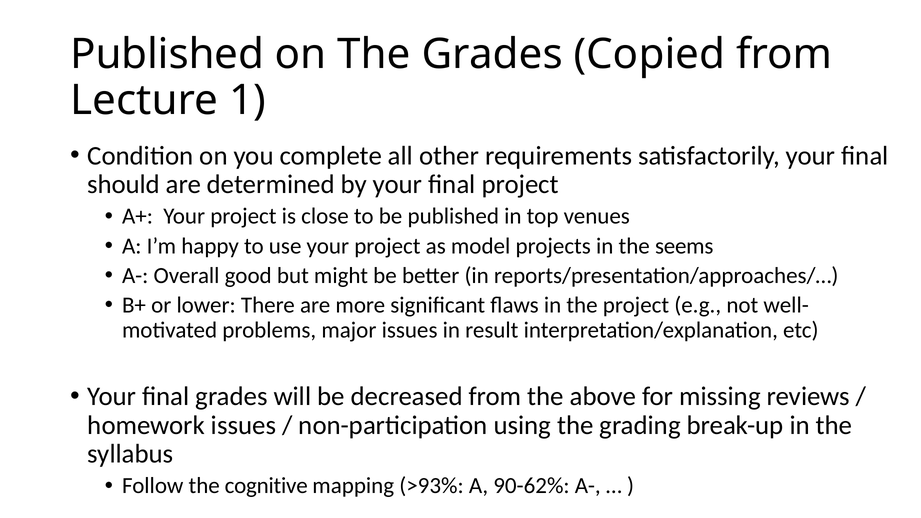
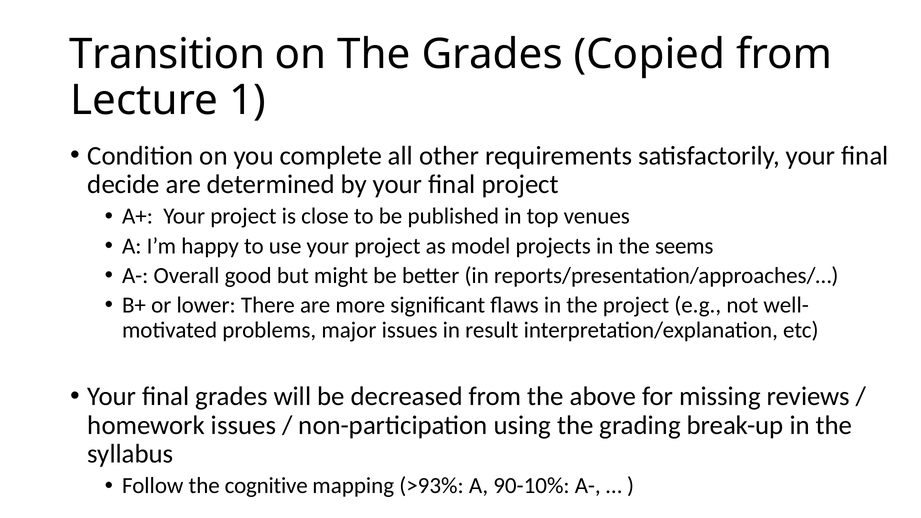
Published at (167, 55): Published -> Transition
should: should -> decide
90-62%: 90-62% -> 90-10%
